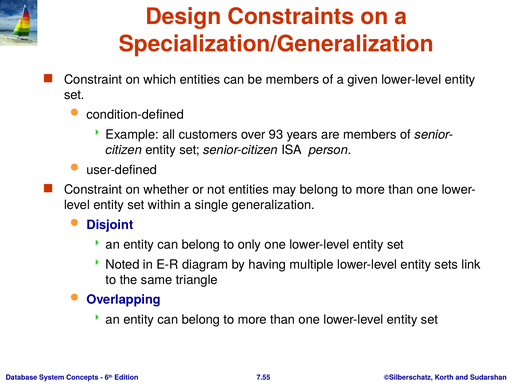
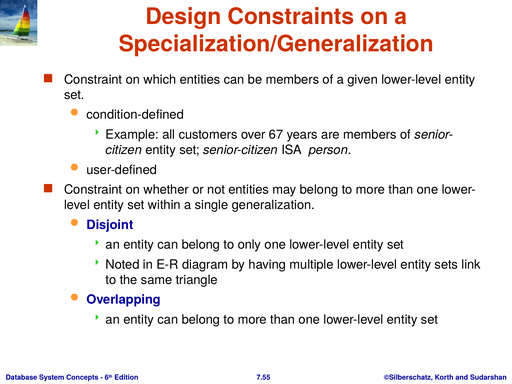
93: 93 -> 67
